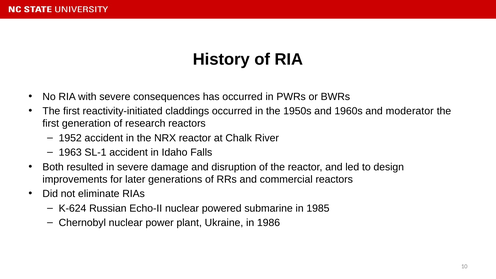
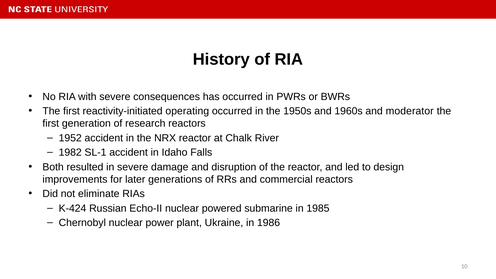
claddings: claddings -> operating
1963: 1963 -> 1982
K-624: K-624 -> K-424
